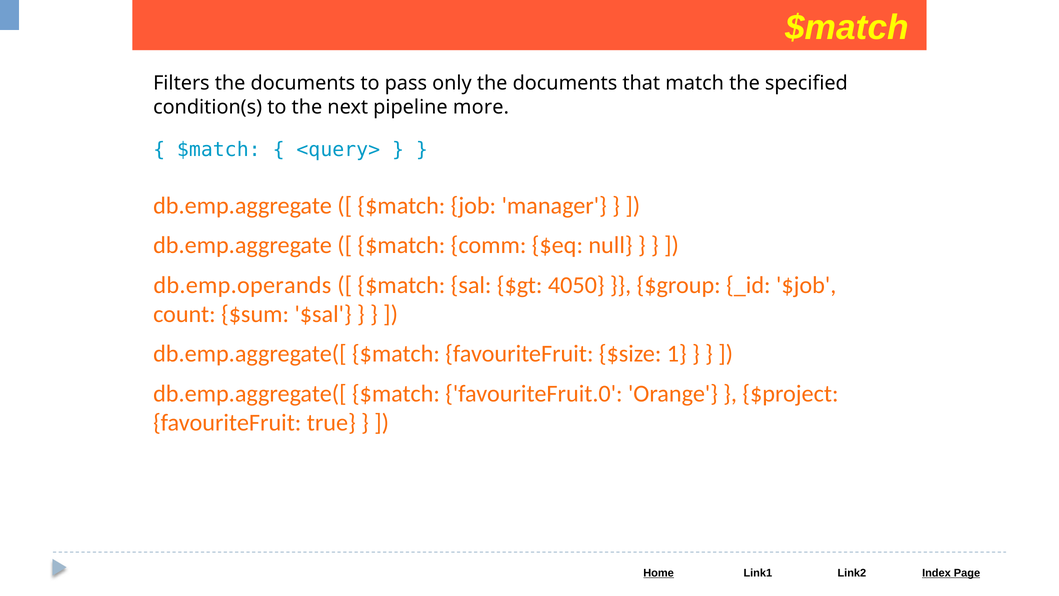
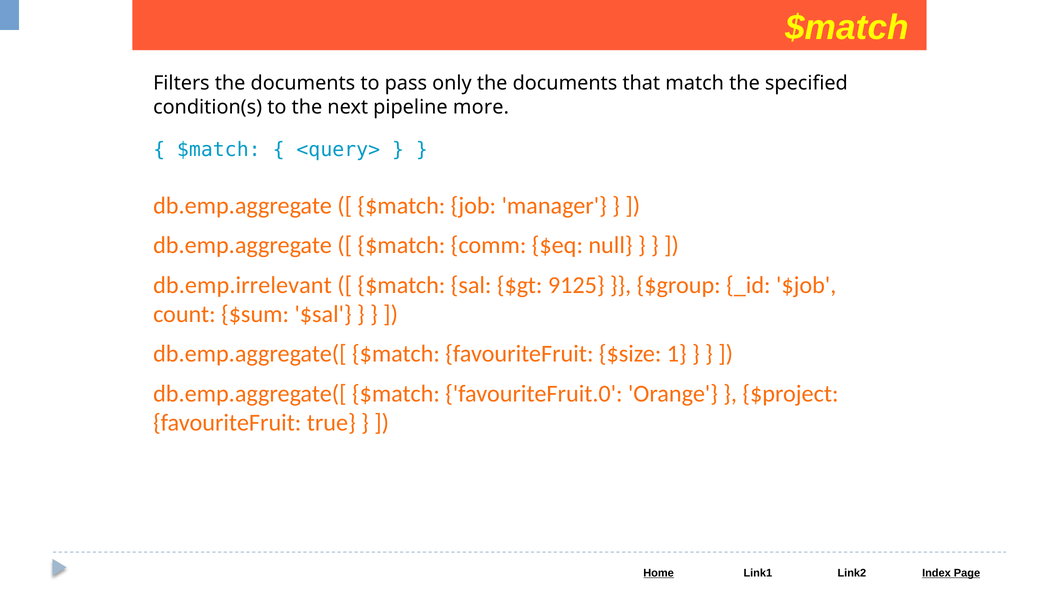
db.emp.operands: db.emp.operands -> db.emp.irrelevant
4050: 4050 -> 9125
